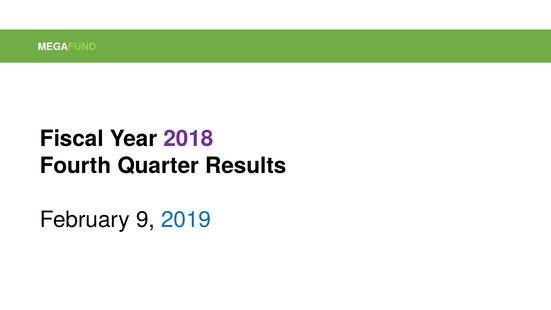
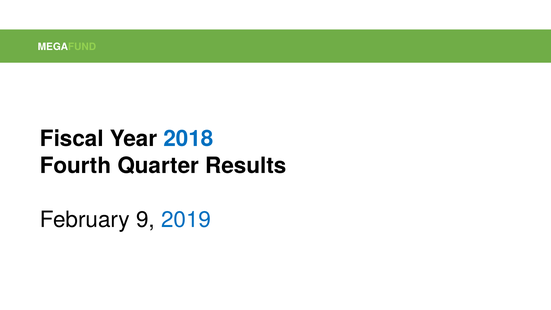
2018 colour: purple -> blue
